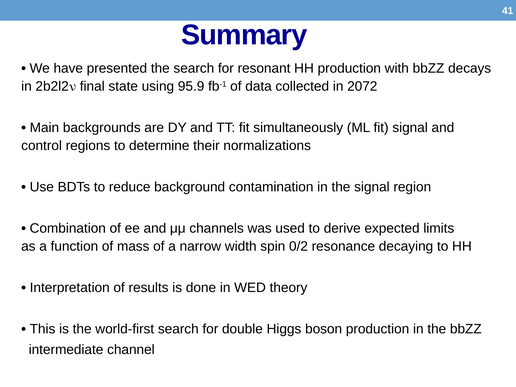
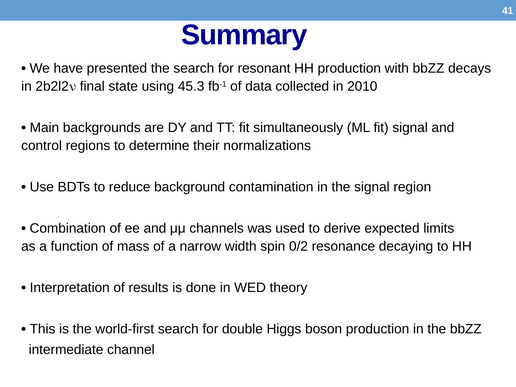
95.9: 95.9 -> 45.3
2072: 2072 -> 2010
